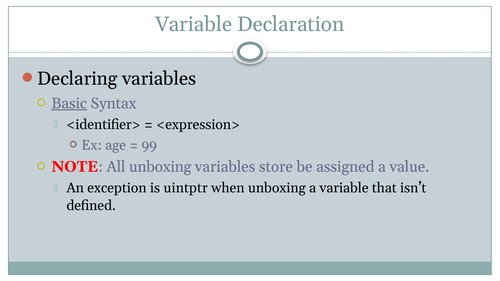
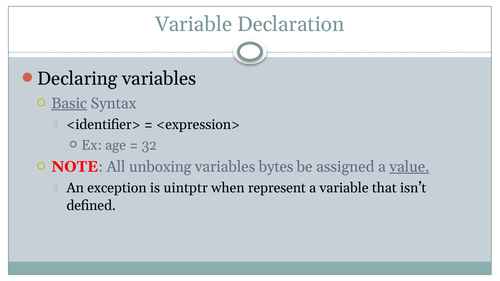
99: 99 -> 32
store: store -> bytes
value underline: none -> present
when unboxing: unboxing -> represent
